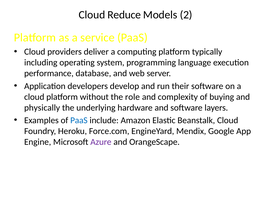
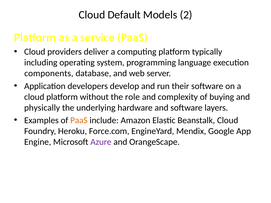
Reduce: Reduce -> Default
performance: performance -> components
PaaS at (79, 120) colour: blue -> orange
